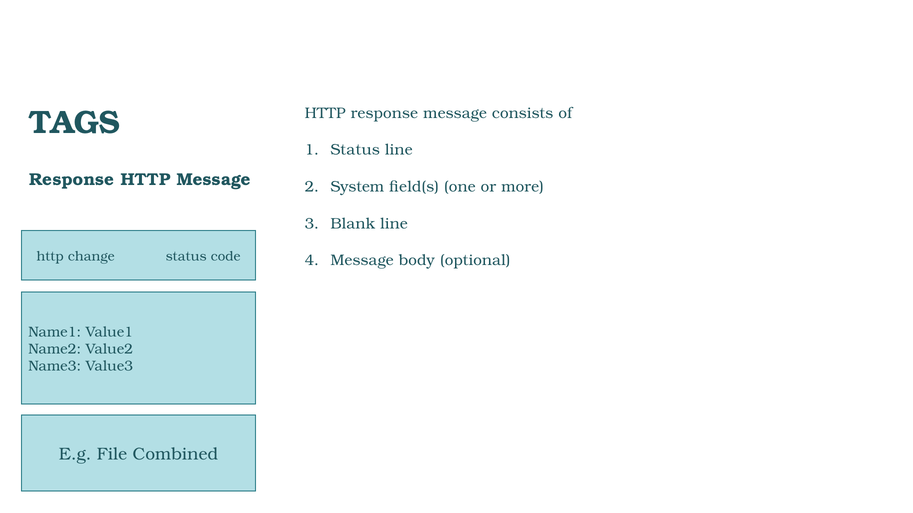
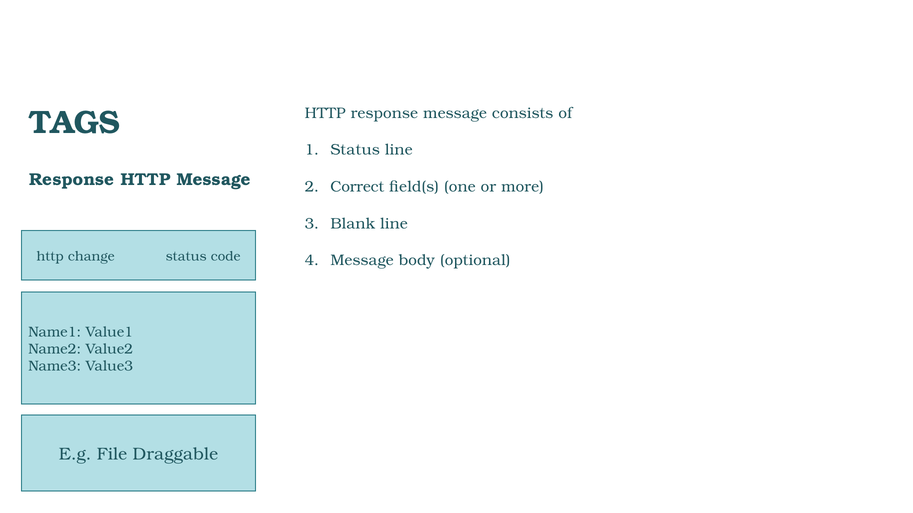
System: System -> Correct
Combined: Combined -> Draggable
